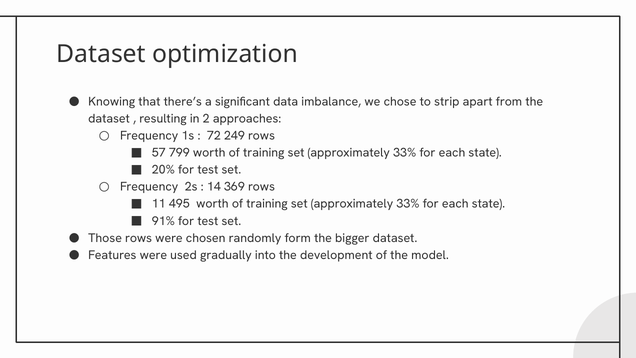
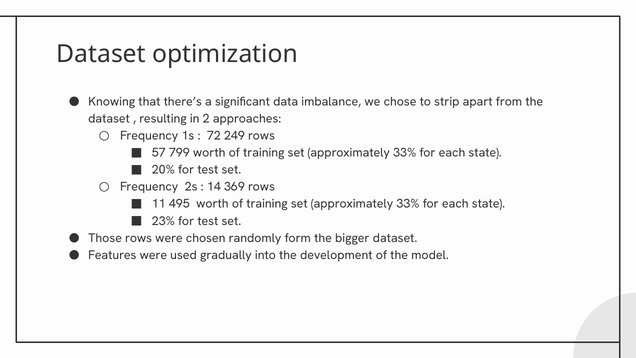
91%: 91% -> 23%
